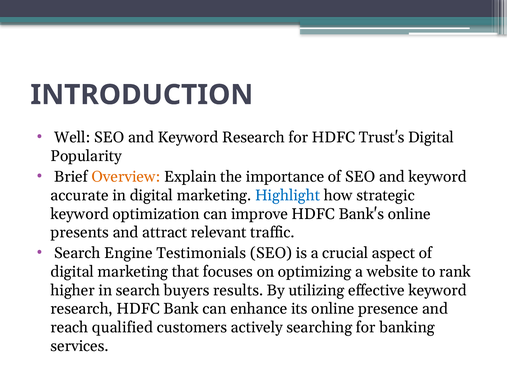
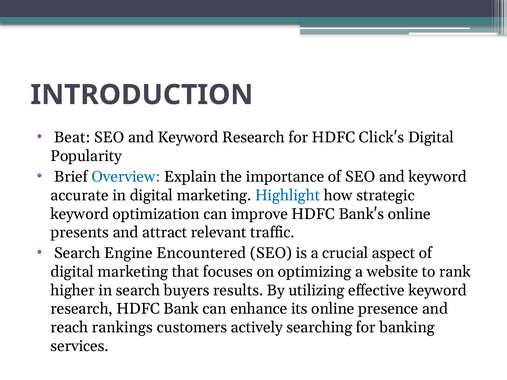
Well: Well -> Beat
Trust's: Trust's -> Click's
Overview colour: orange -> blue
Testimonials: Testimonials -> Encountered
qualified: qualified -> rankings
